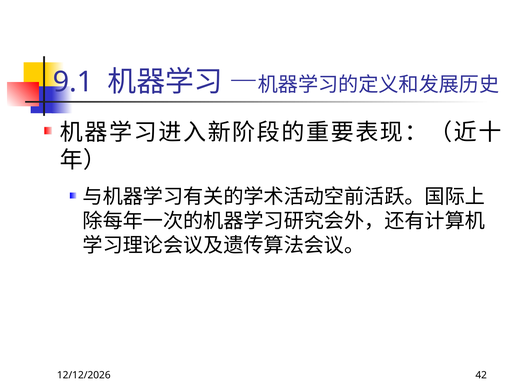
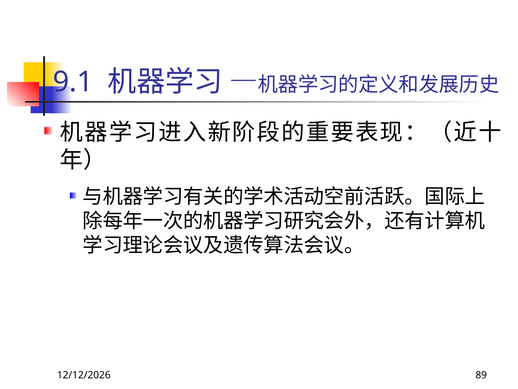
42: 42 -> 89
